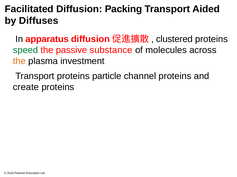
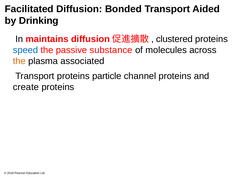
Packing: Packing -> Bonded
Diffuses: Diffuses -> Drinking
apparatus: apparatus -> maintains
speed colour: green -> blue
investment: investment -> associated
